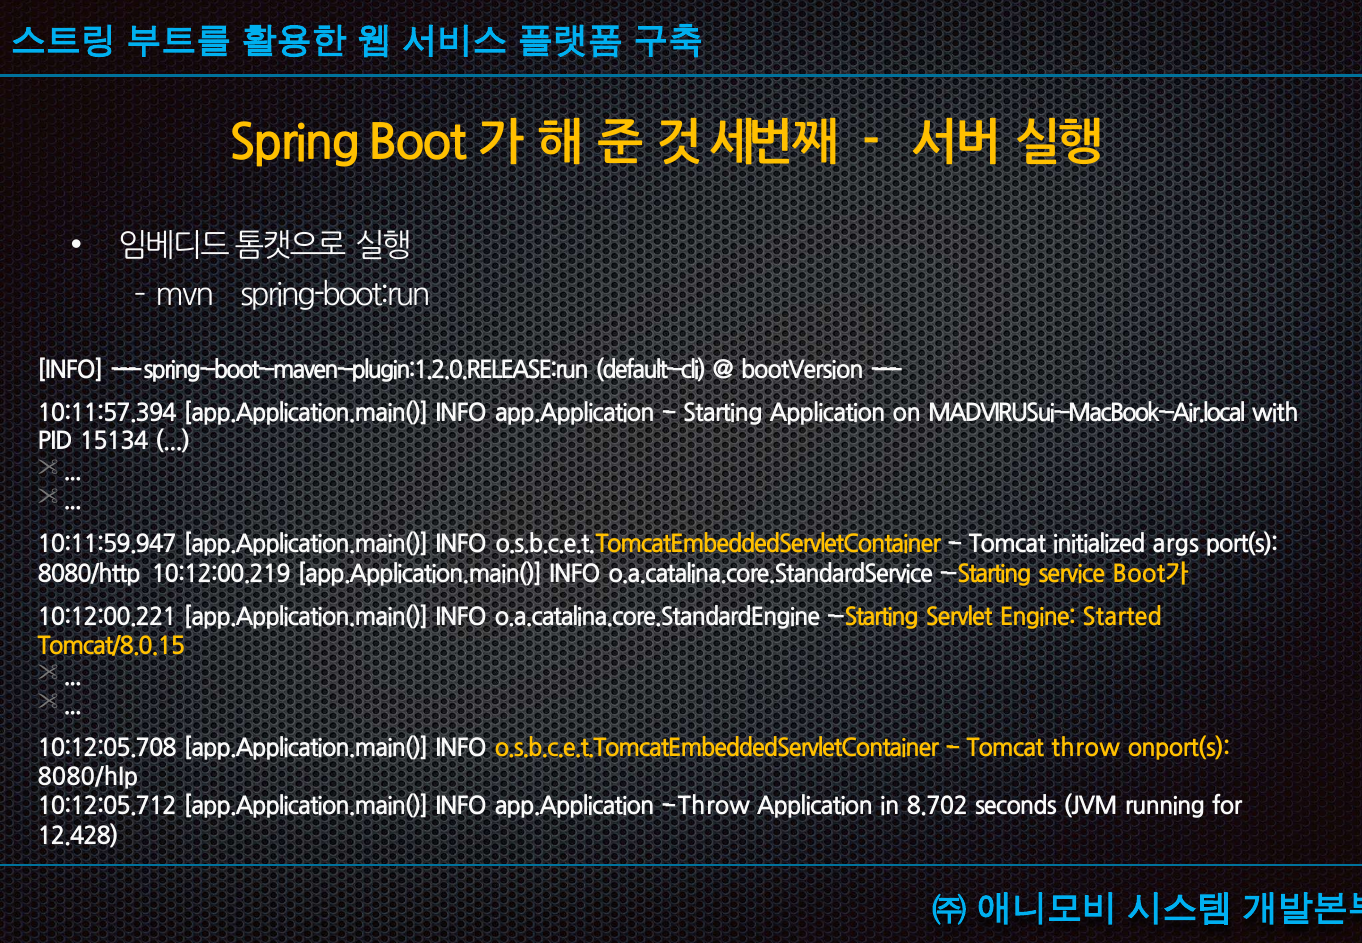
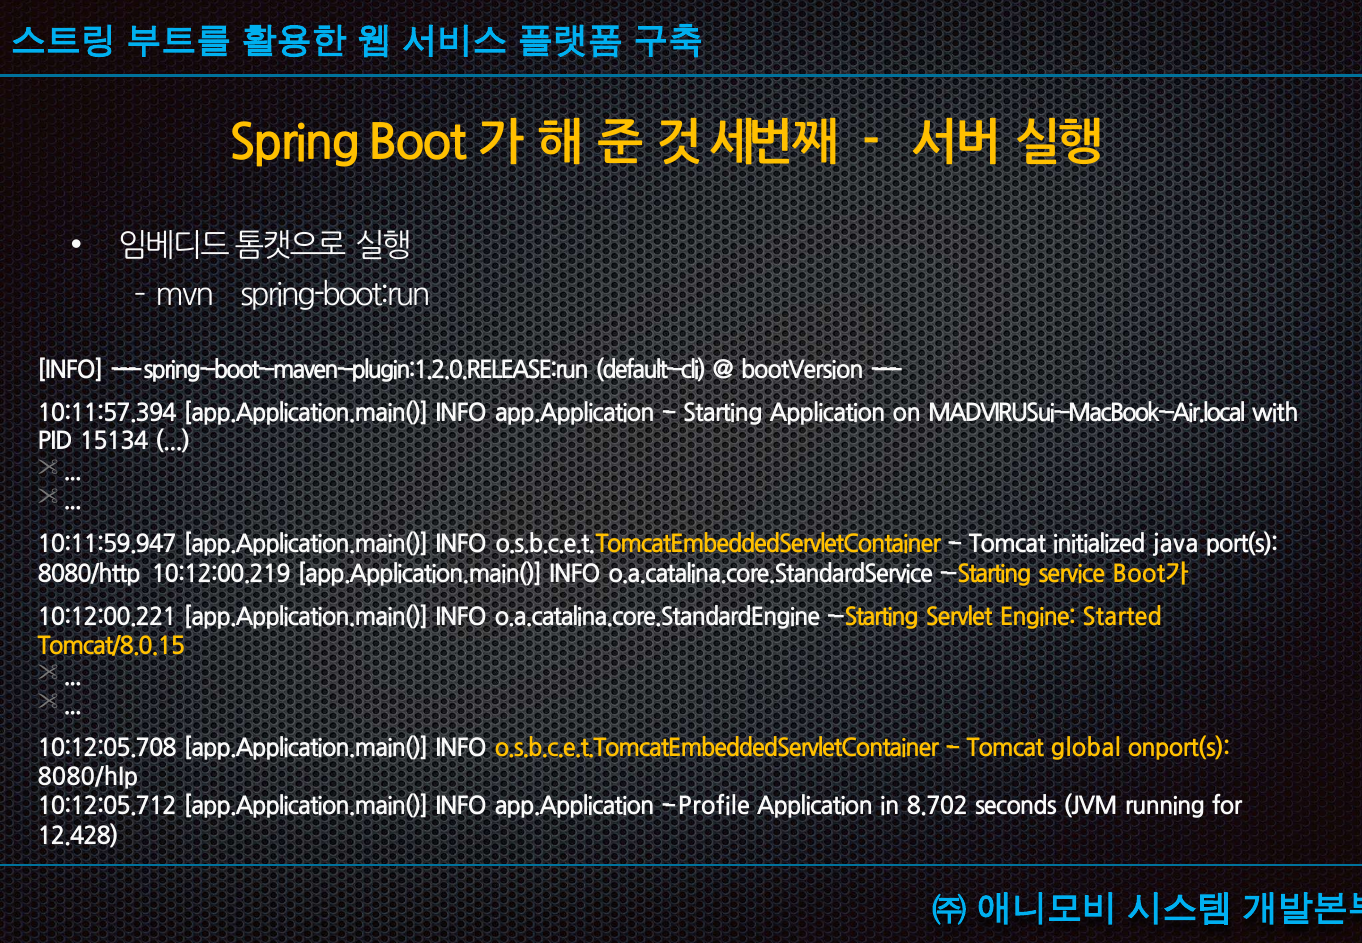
args: args -> java
Tomcat throw: throw -> global
Throw at (714, 807): Throw -> Profile
